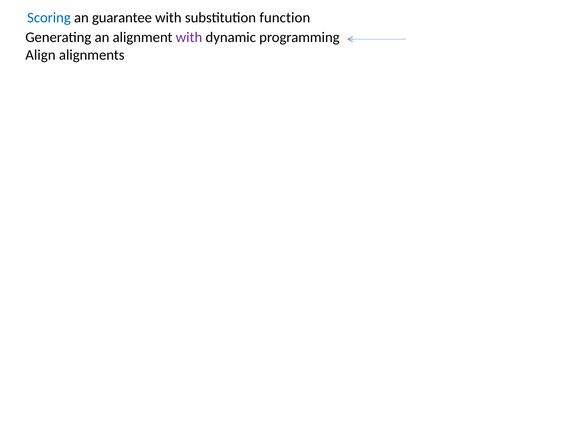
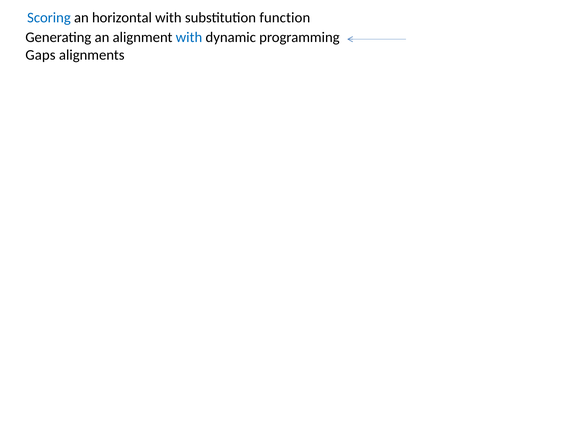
guarantee: guarantee -> horizontal
with at (189, 37) colour: purple -> blue
Align: Align -> Gaps
